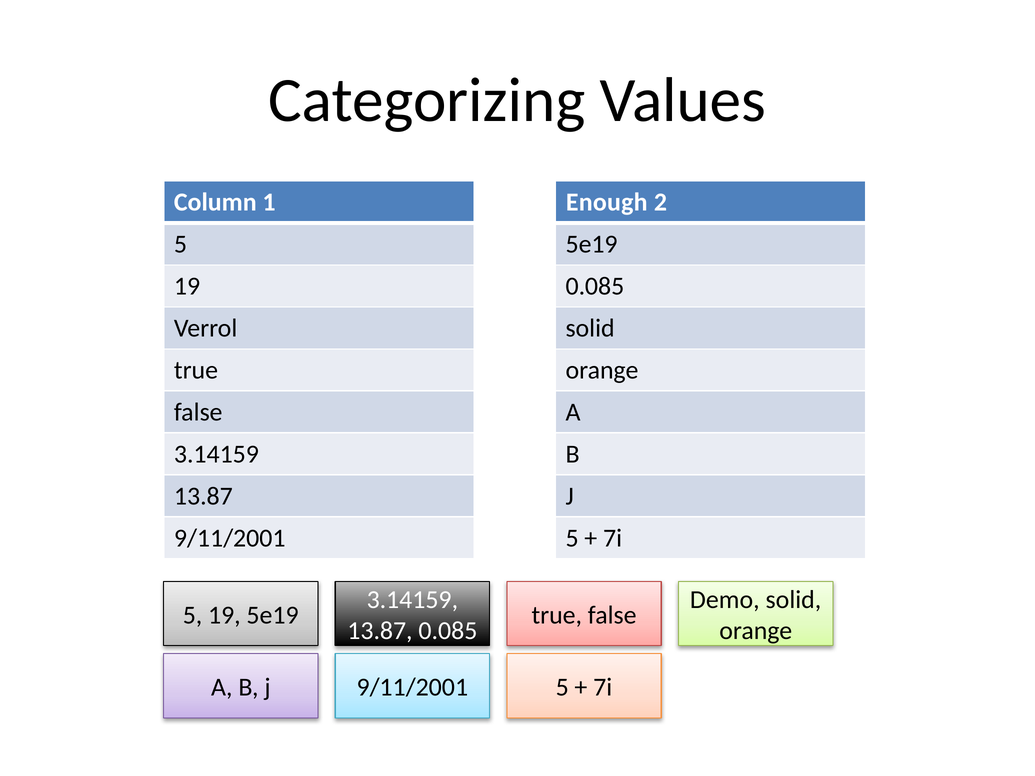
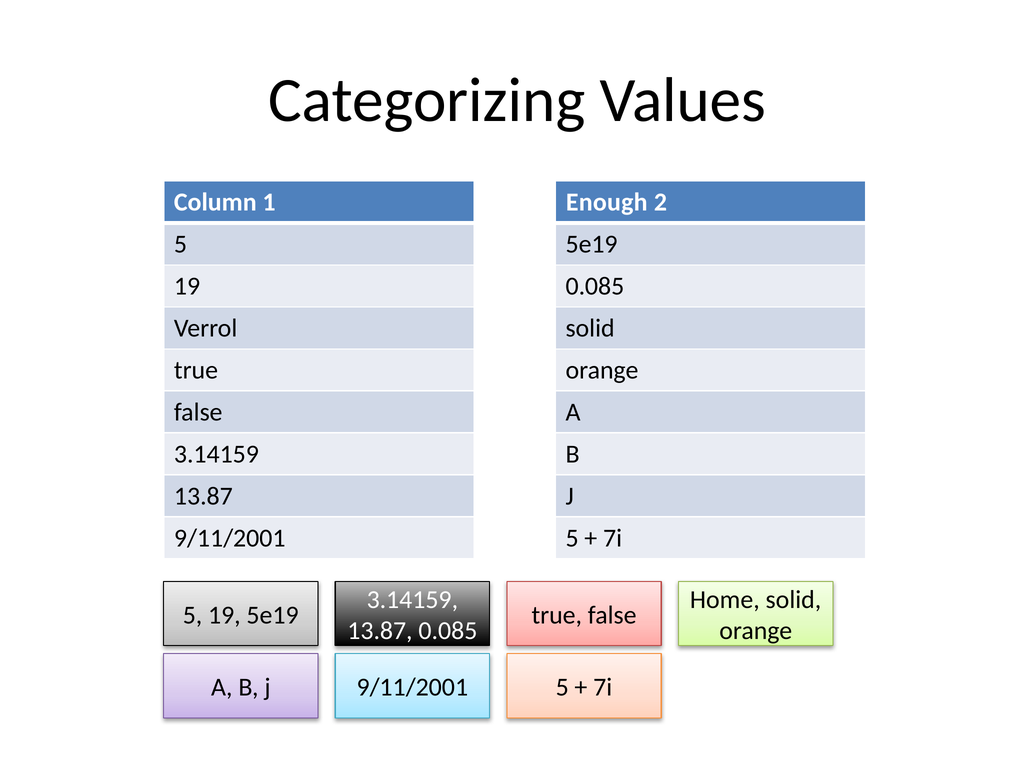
Demo: Demo -> Home
